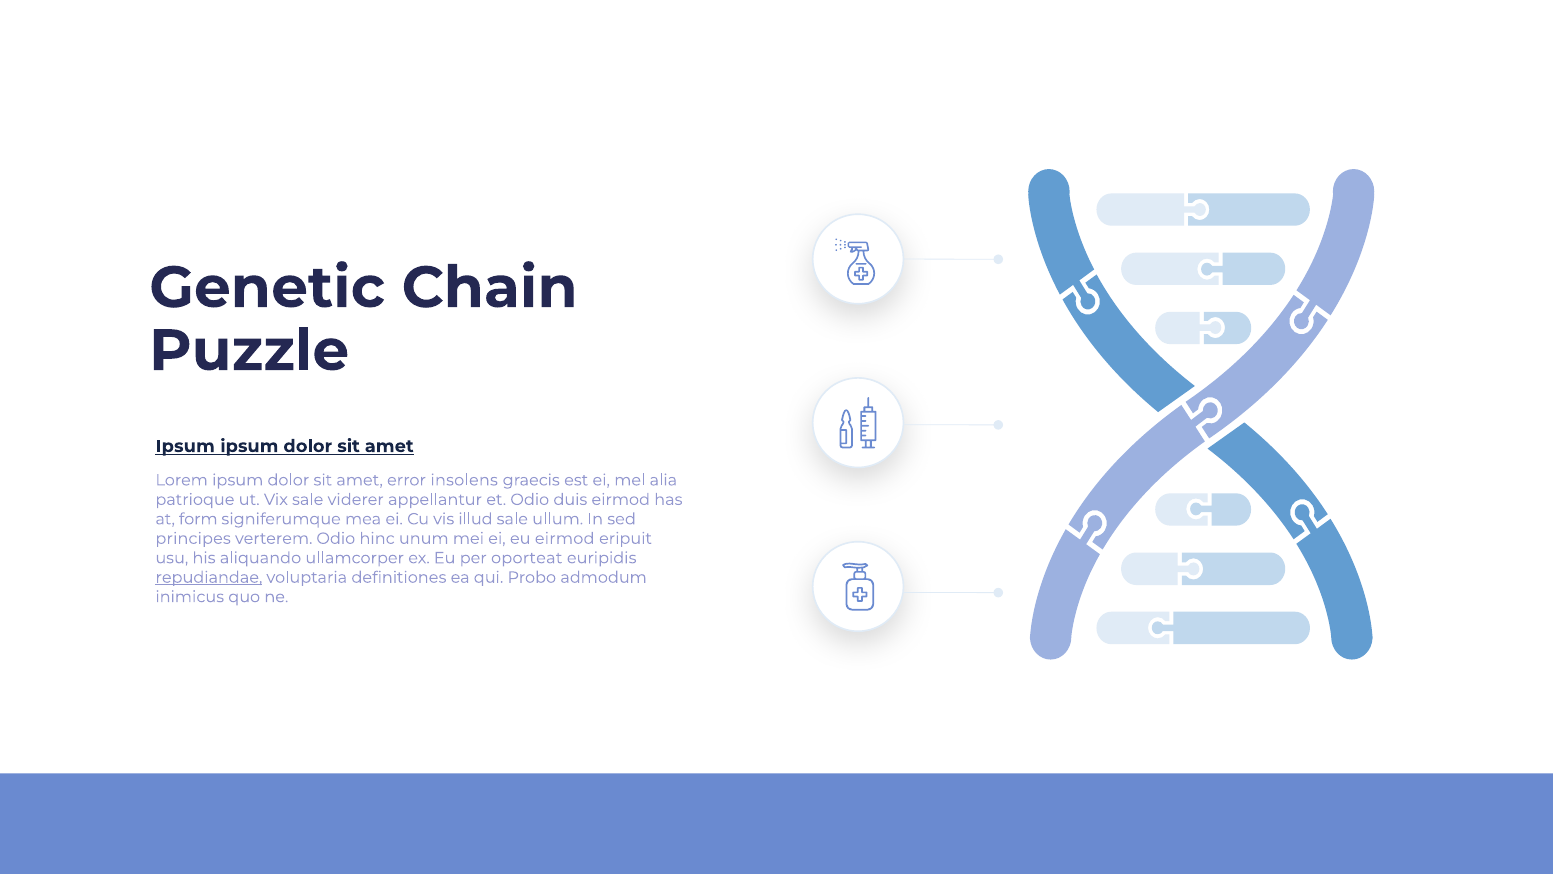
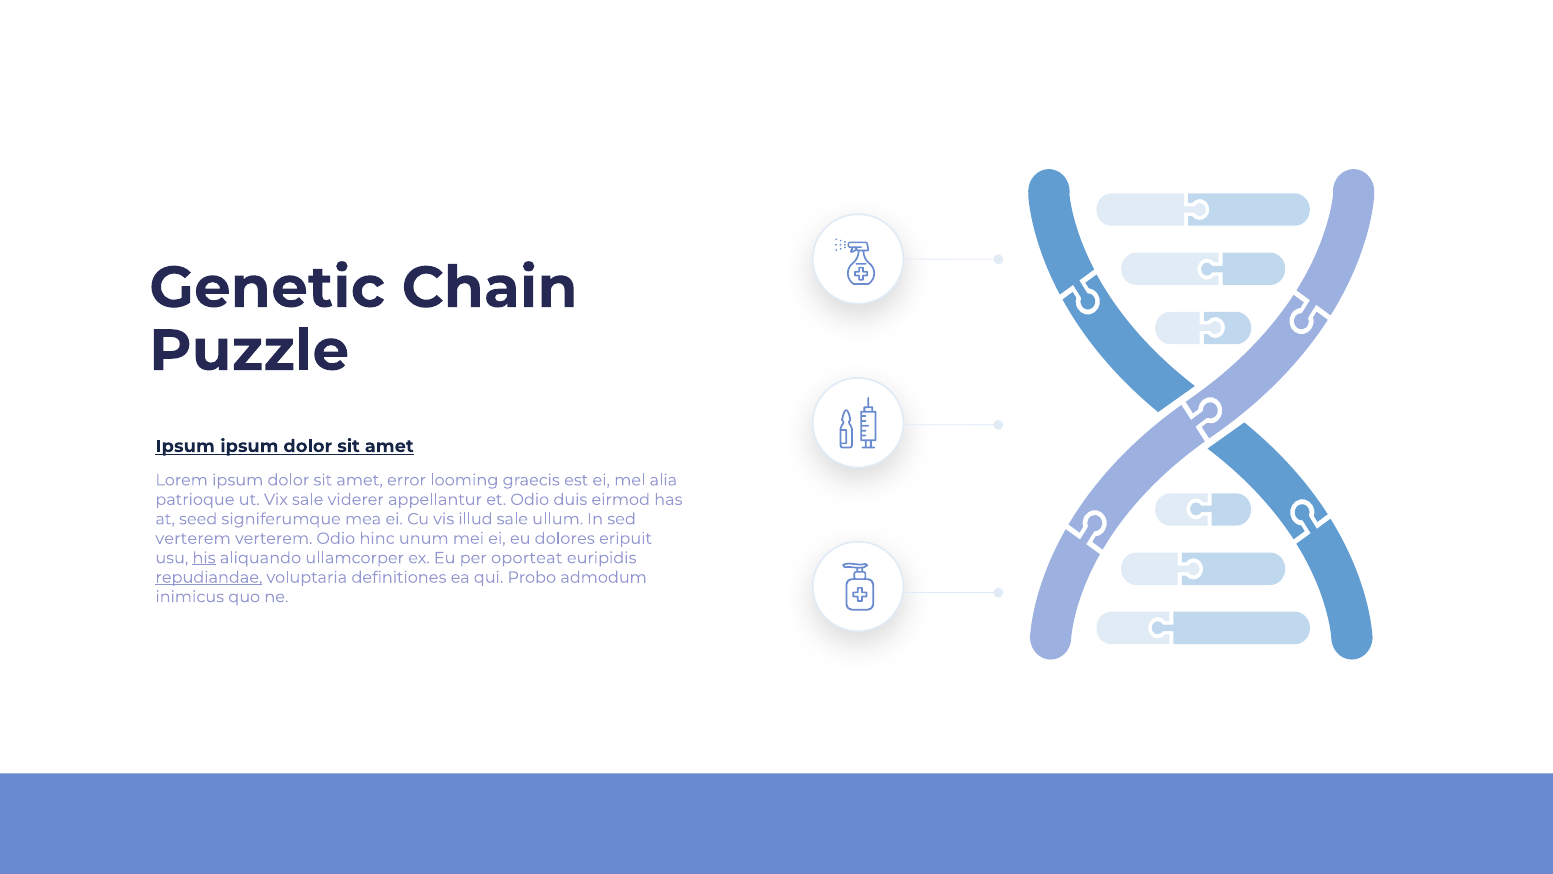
insolens: insolens -> looming
form: form -> seed
principes at (193, 538): principes -> verterem
eu eirmod: eirmod -> dolores
his underline: none -> present
